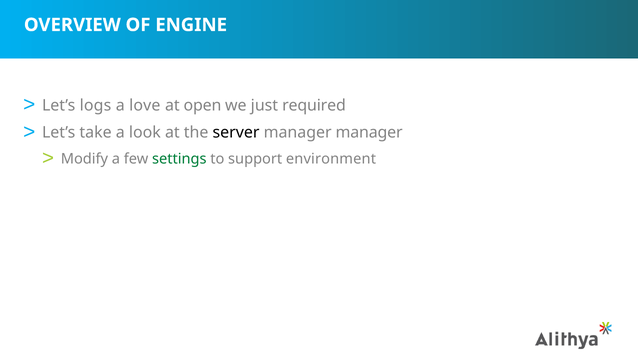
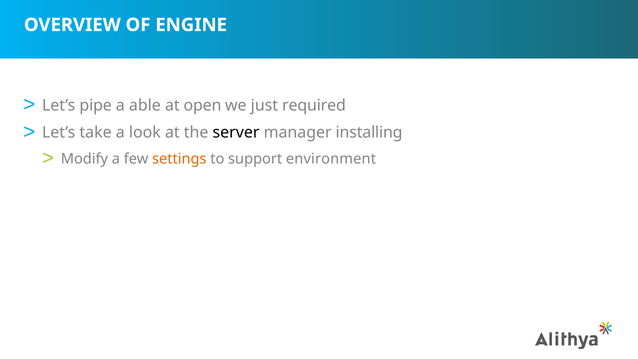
logs: logs -> pipe
love: love -> able
manager manager: manager -> installing
settings colour: green -> orange
